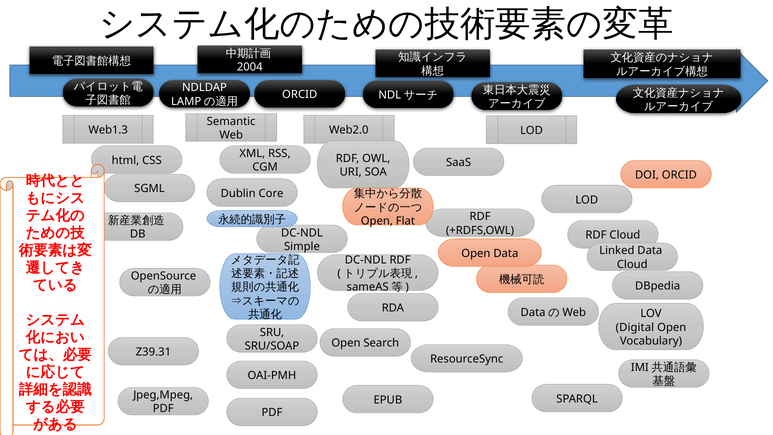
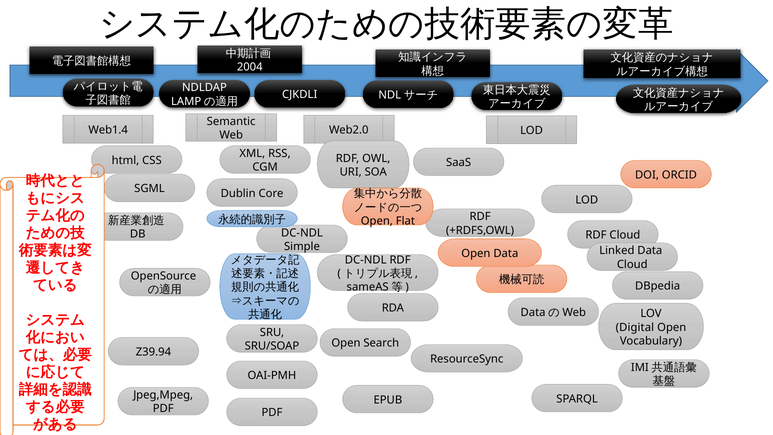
ORCID at (300, 95): ORCID -> CJKDLI
Web1.3: Web1.3 -> Web1.4
Z39.31: Z39.31 -> Z39.94
